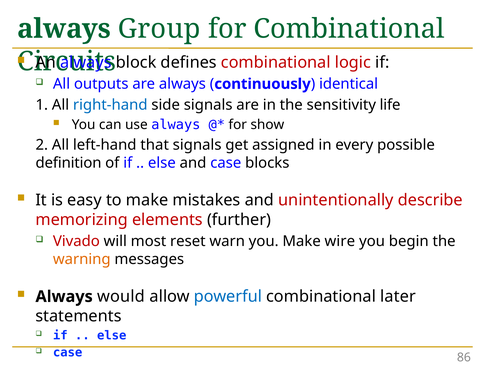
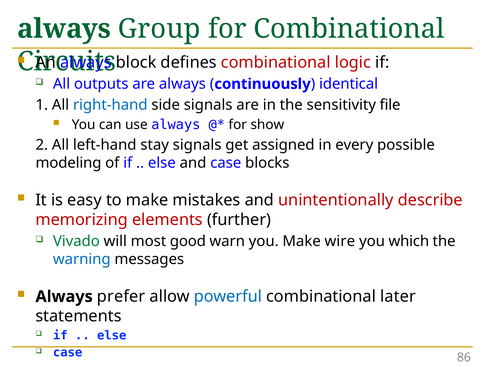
life: life -> file
that: that -> stay
definition: definition -> modeling
Vivado colour: red -> green
reset: reset -> good
begin: begin -> which
warning colour: orange -> blue
would: would -> prefer
